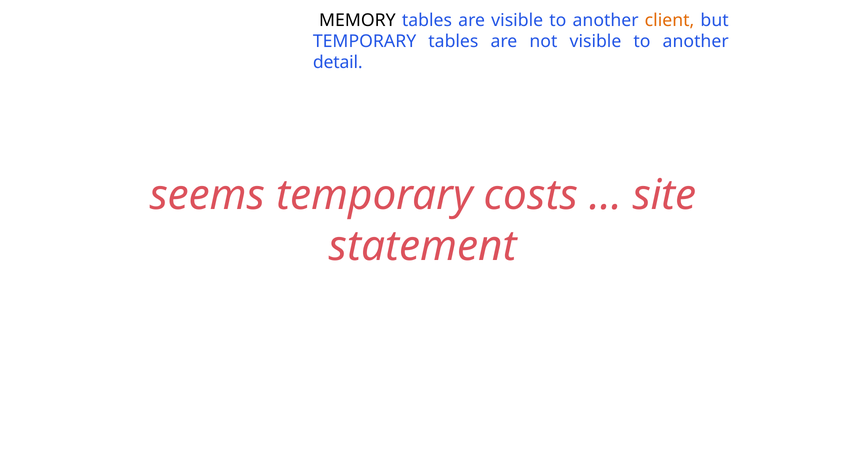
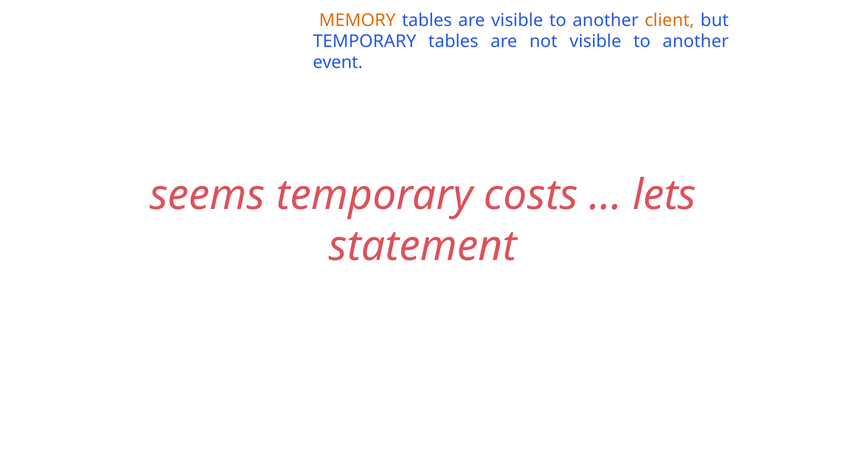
MEMORY colour: black -> orange
detail: detail -> event
site: site -> lets
